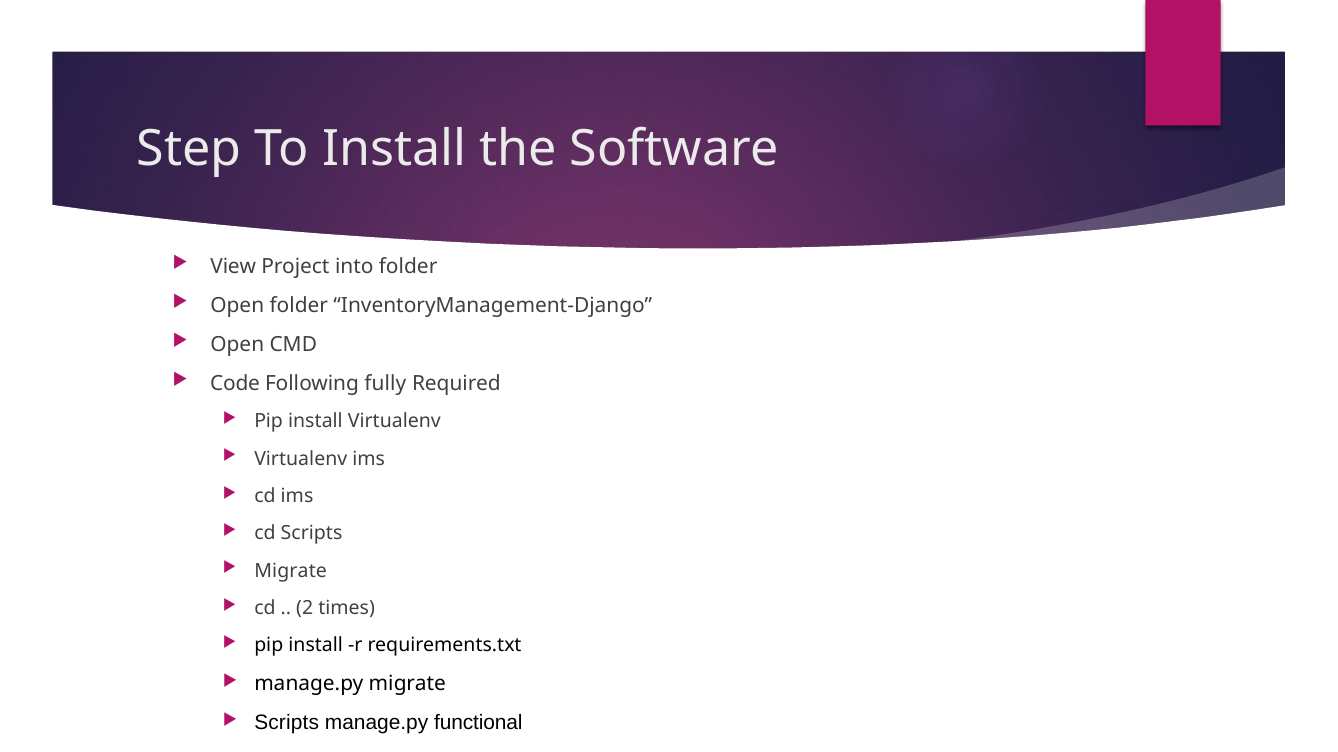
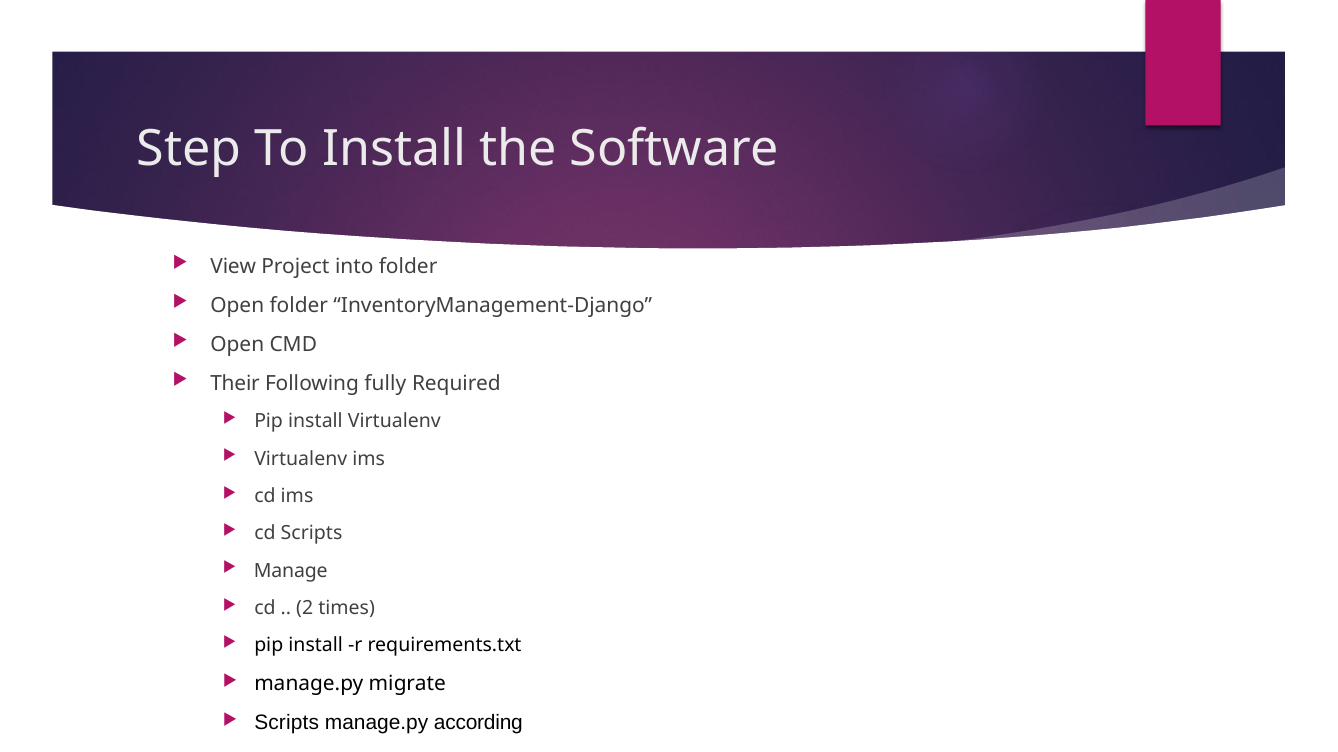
Code: Code -> Their
Migrate at (291, 571): Migrate -> Manage
functional: functional -> according
